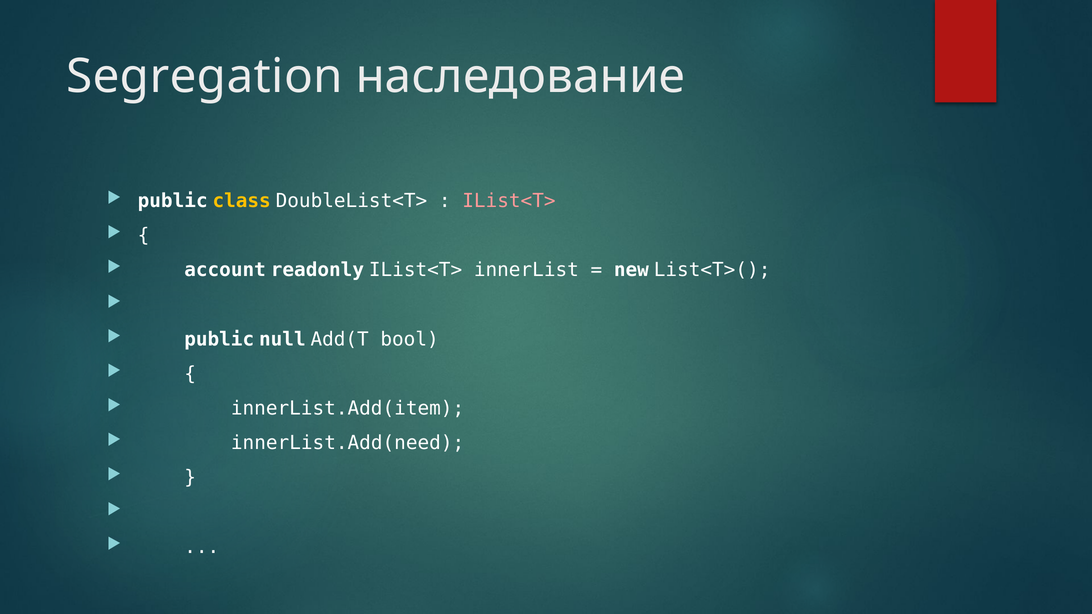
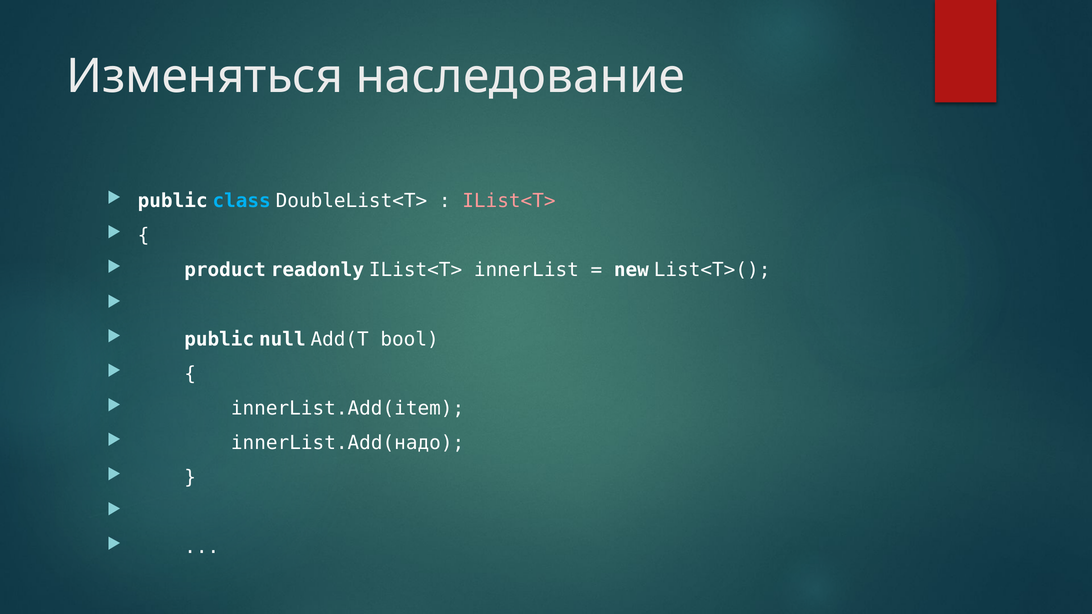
Segregation: Segregation -> Изменяться
class colour: yellow -> light blue
account: account -> product
innerList.Add(need: innerList.Add(need -> innerList.Add(надо
